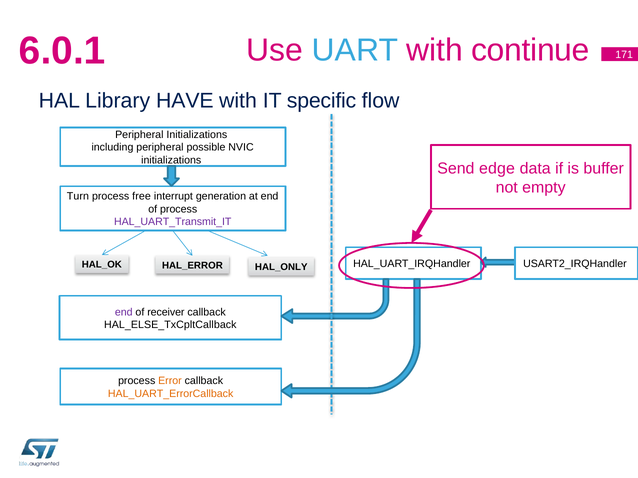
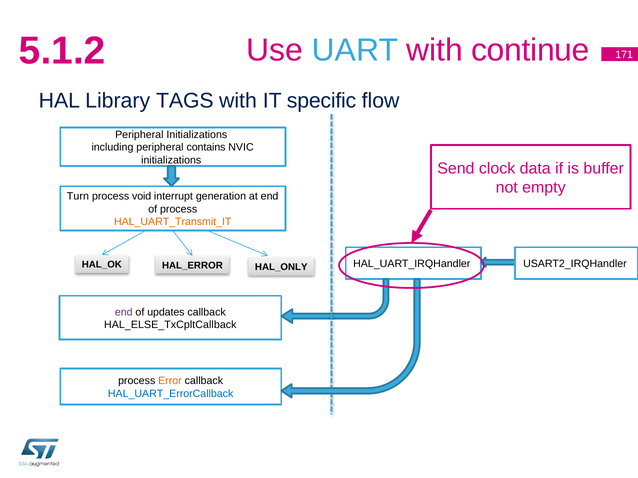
6.0.1: 6.0.1 -> 5.1.2
HAVE: HAVE -> TAGS
possible: possible -> contains
edge: edge -> clock
free: free -> void
HAL_UART_Transmit_IT colour: purple -> orange
receiver: receiver -> updates
HAL_UART_ErrorCallback colour: orange -> blue
